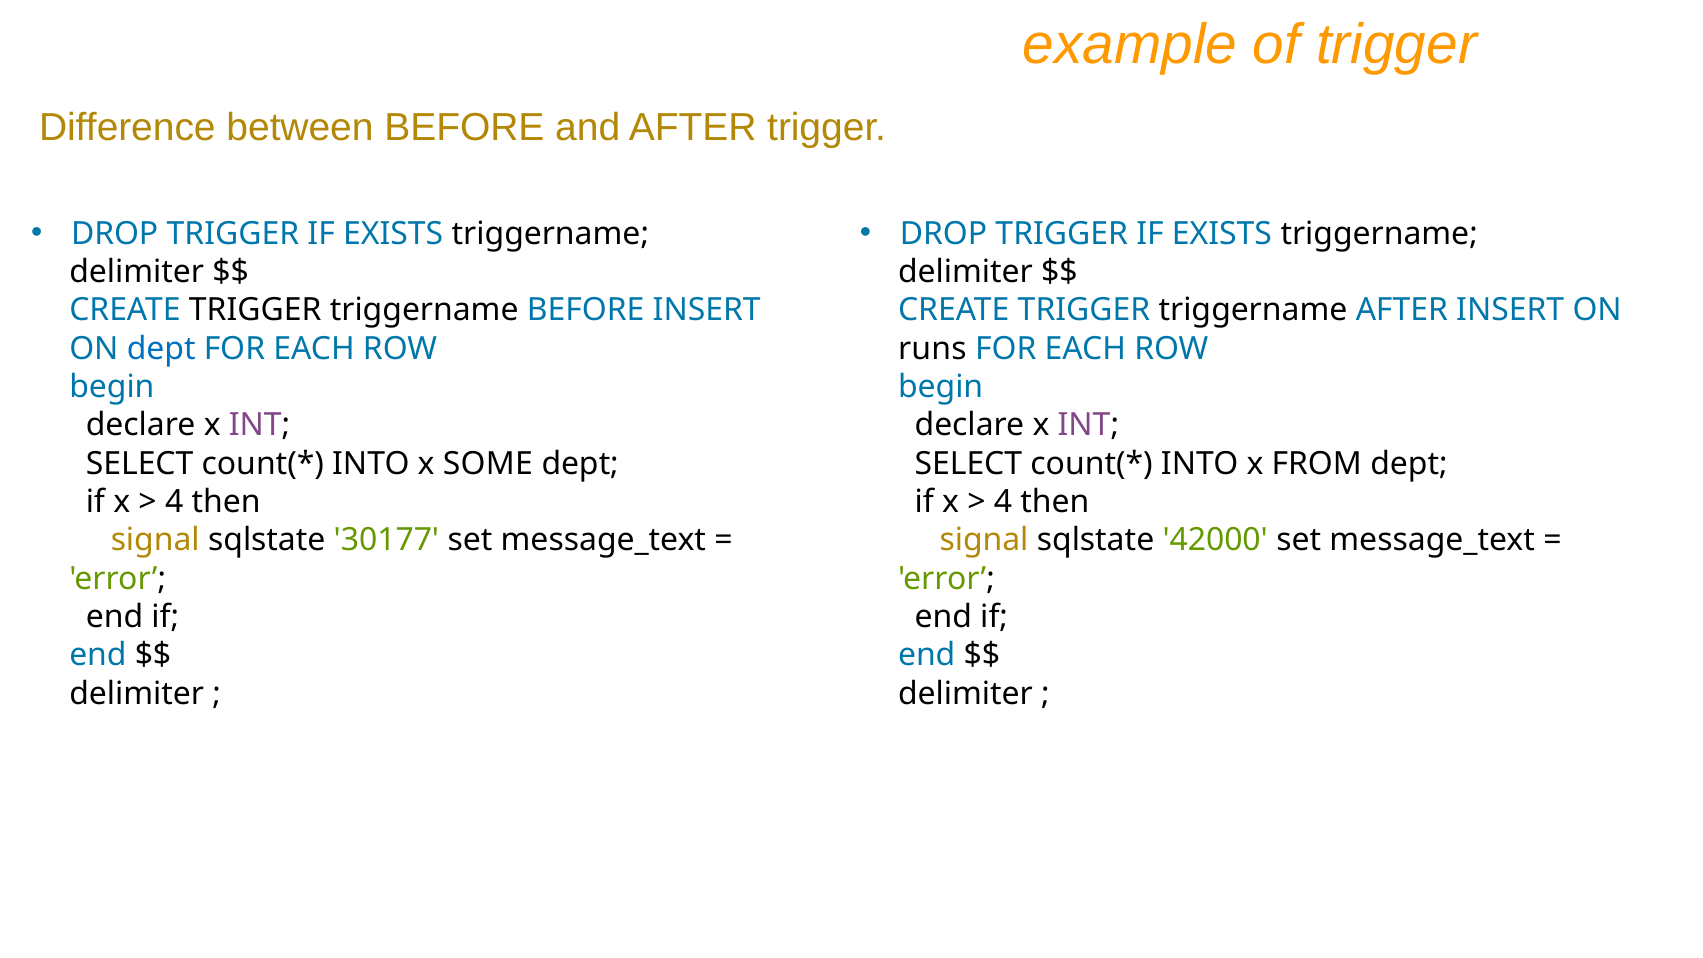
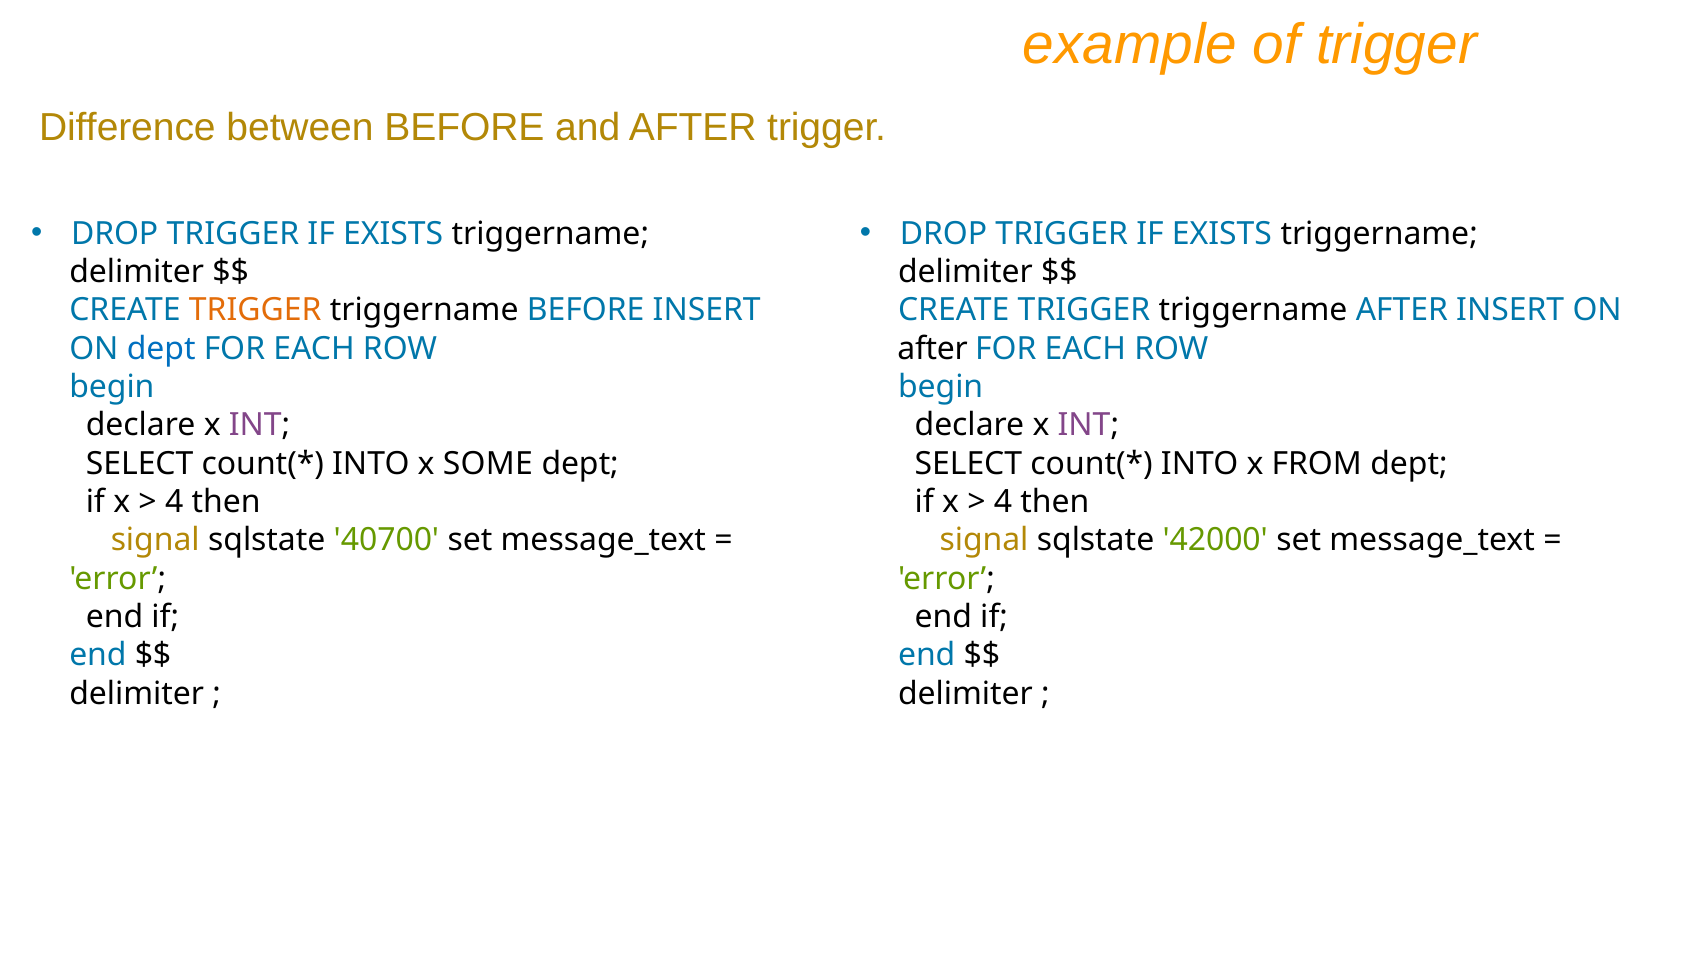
TRIGGER at (255, 310) colour: black -> orange
runs at (932, 349): runs -> after
30177: 30177 -> 40700
